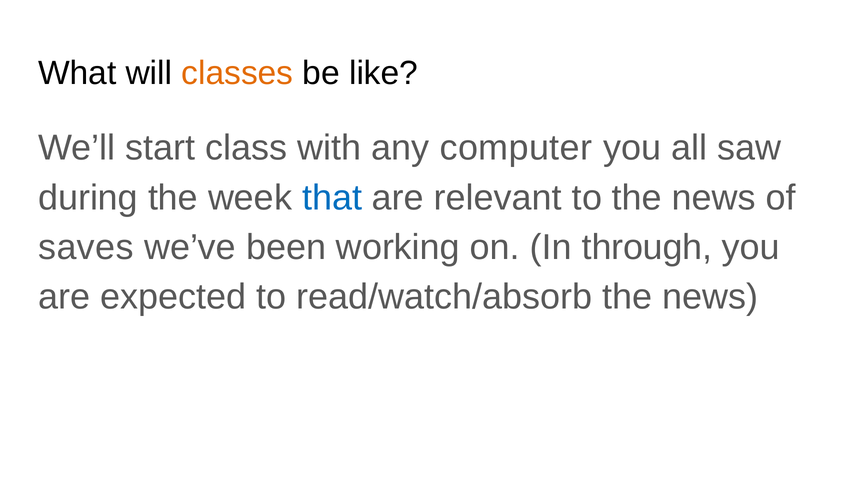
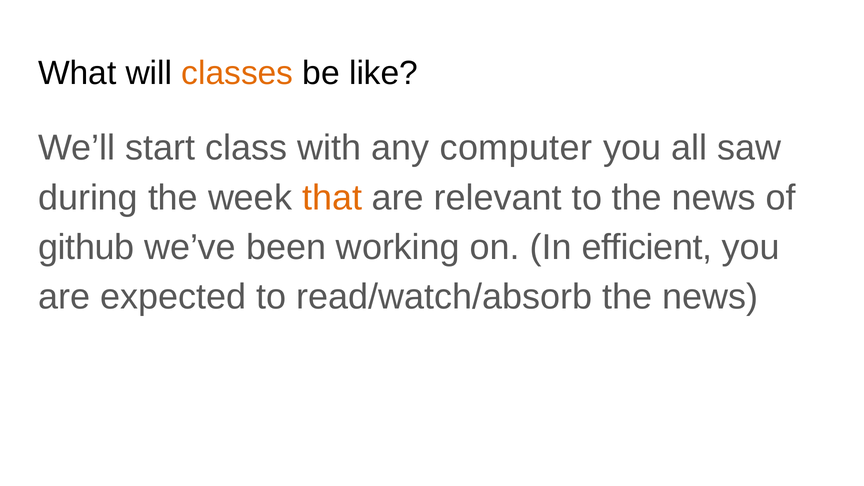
that colour: blue -> orange
saves: saves -> github
through: through -> efficient
